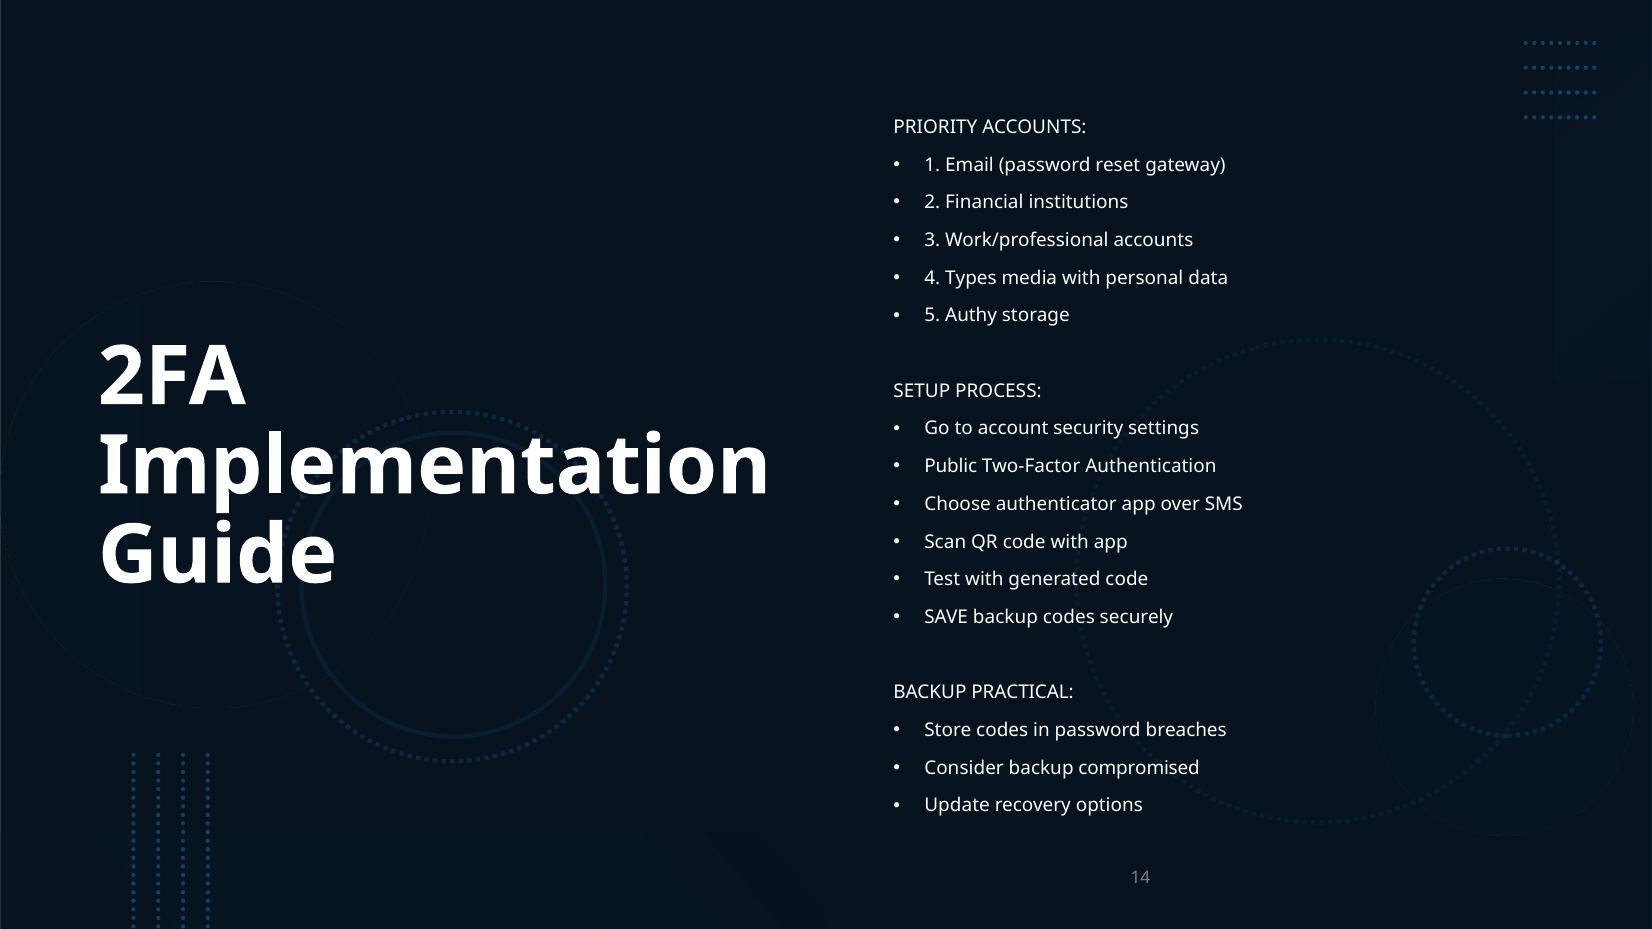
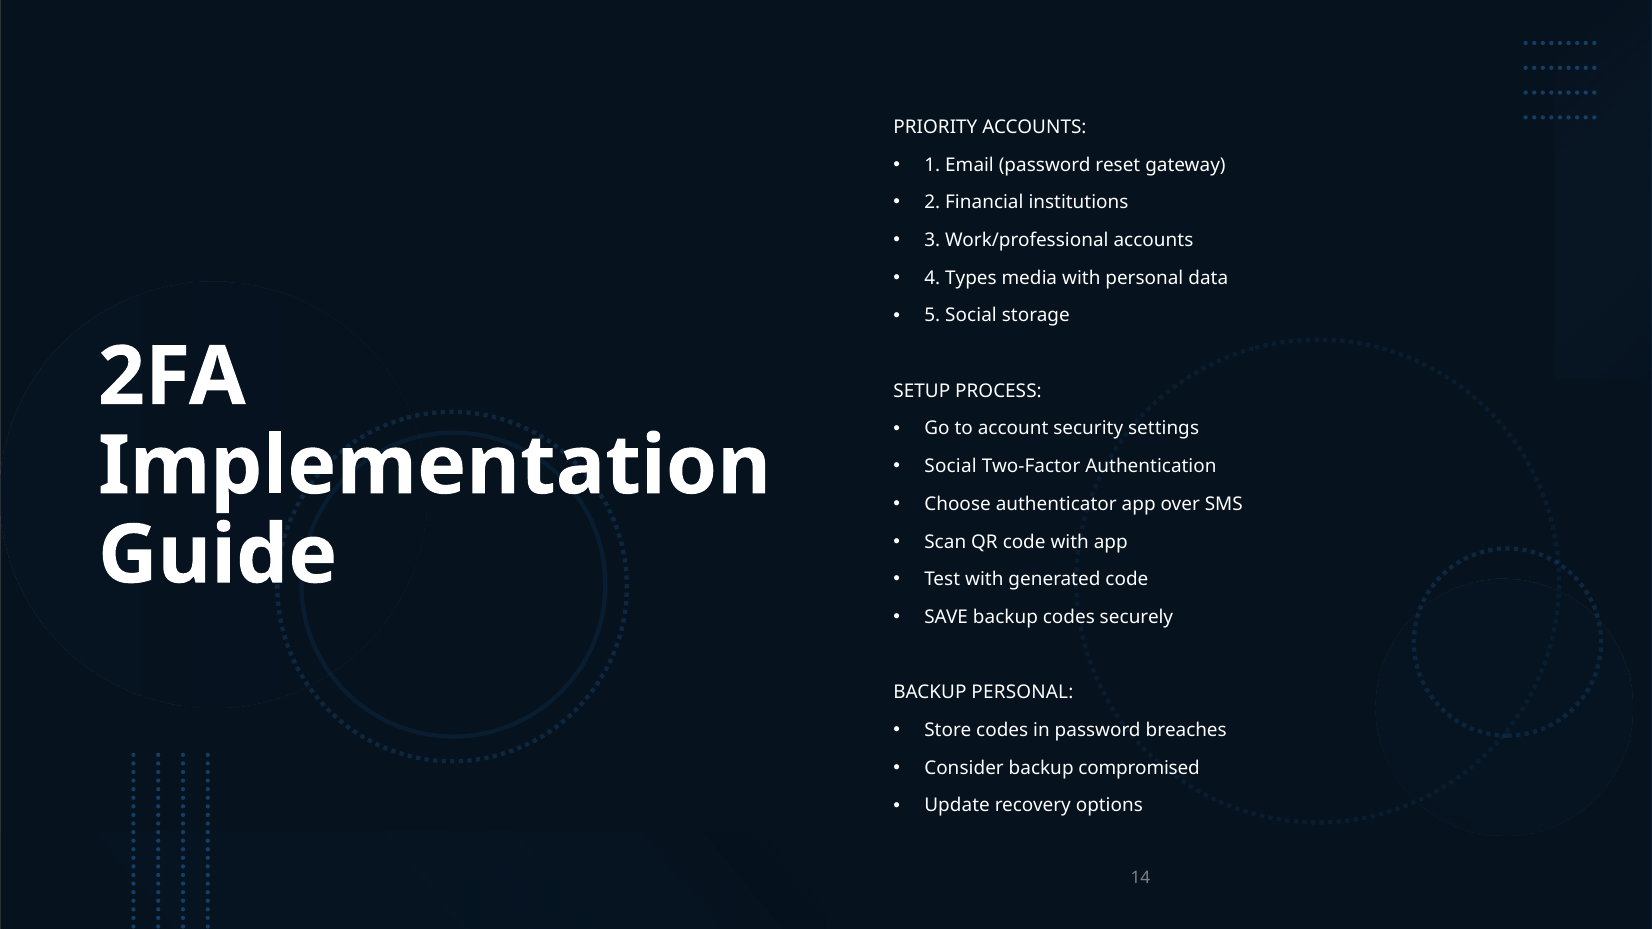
5 Authy: Authy -> Social
Public at (951, 467): Public -> Social
BACKUP PRACTICAL: PRACTICAL -> PERSONAL
